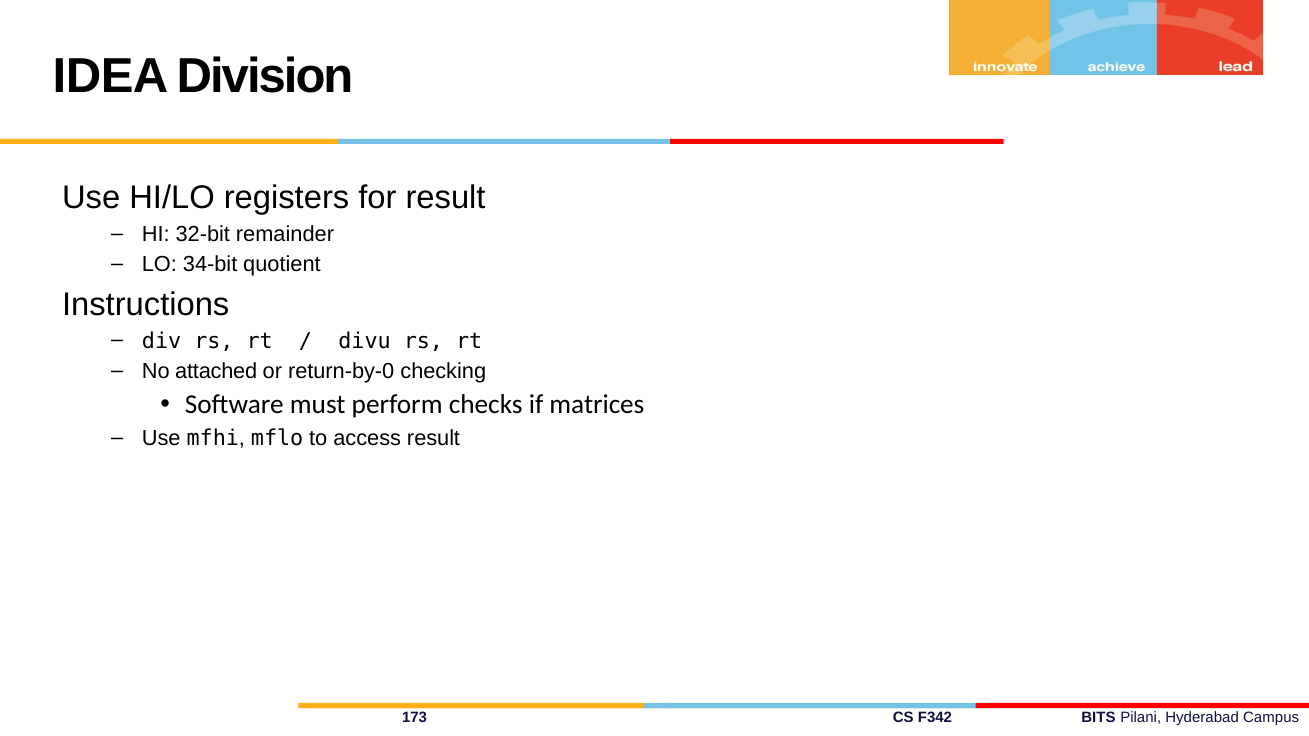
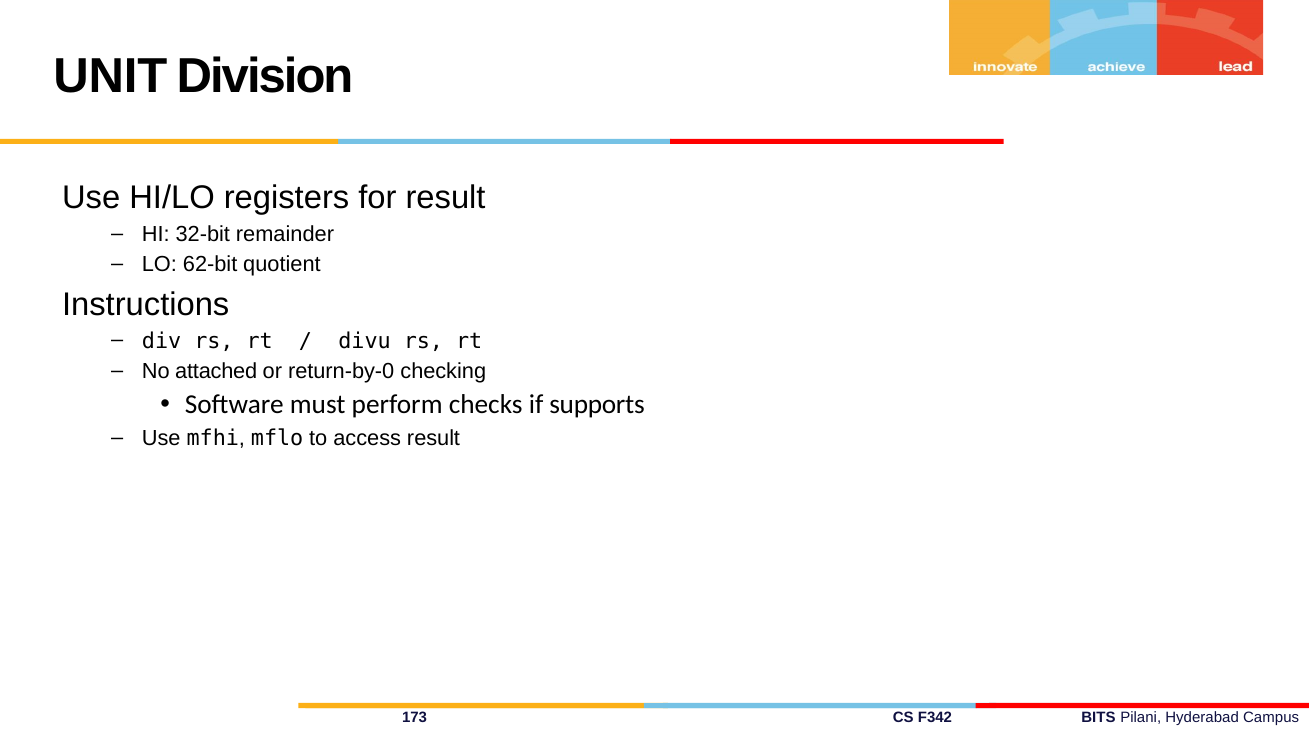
IDEA: IDEA -> UNIT
34-bit: 34-bit -> 62-bit
matrices: matrices -> supports
